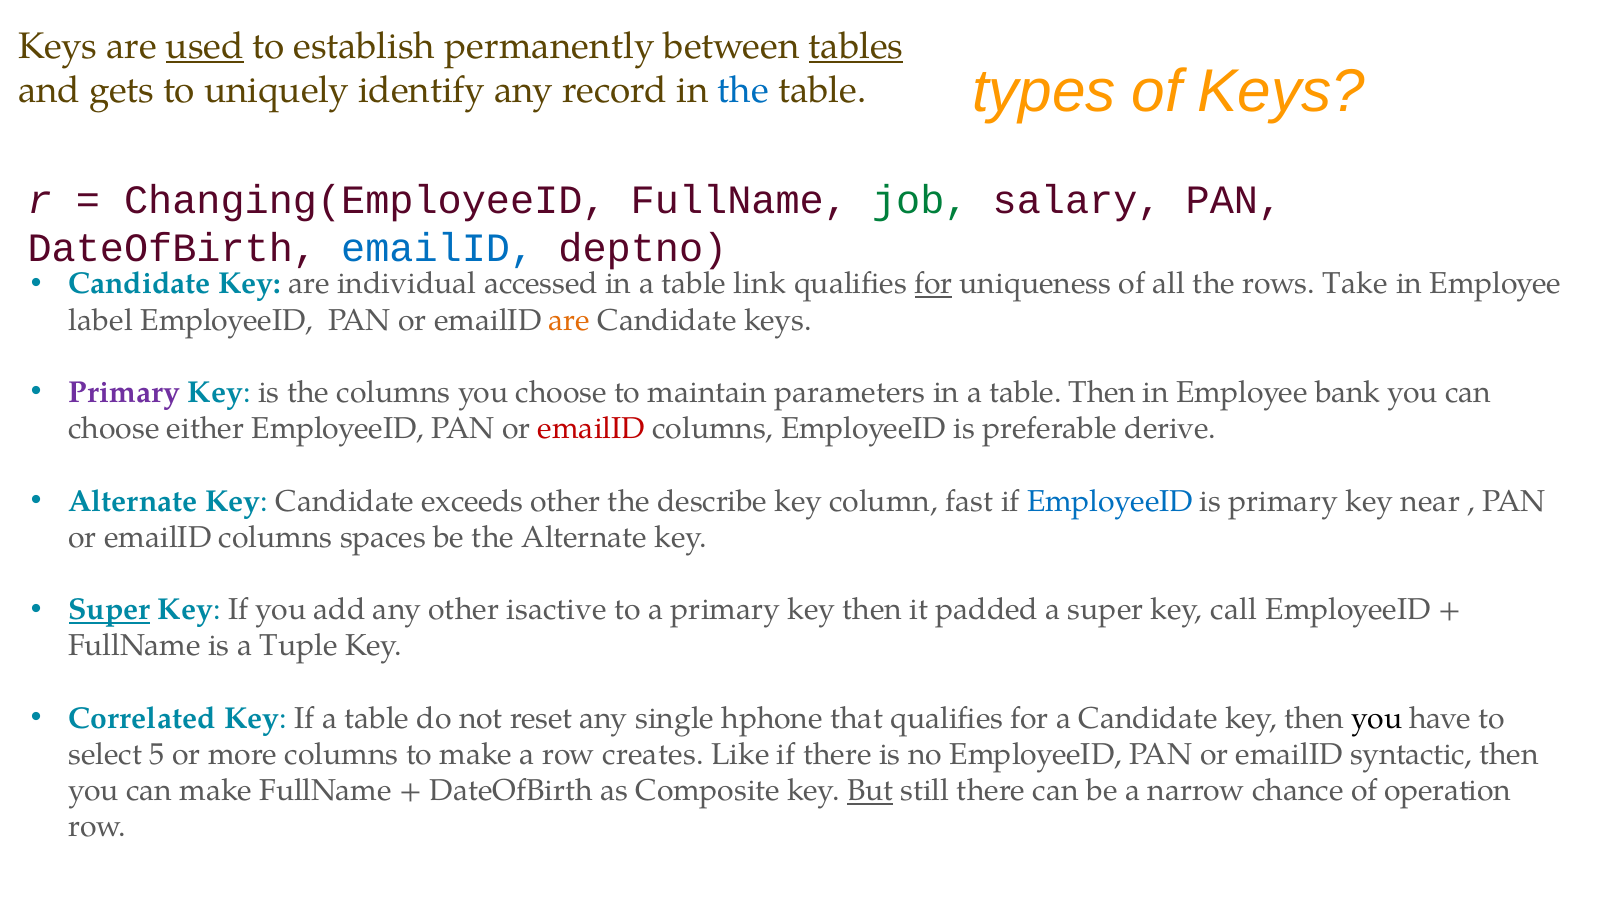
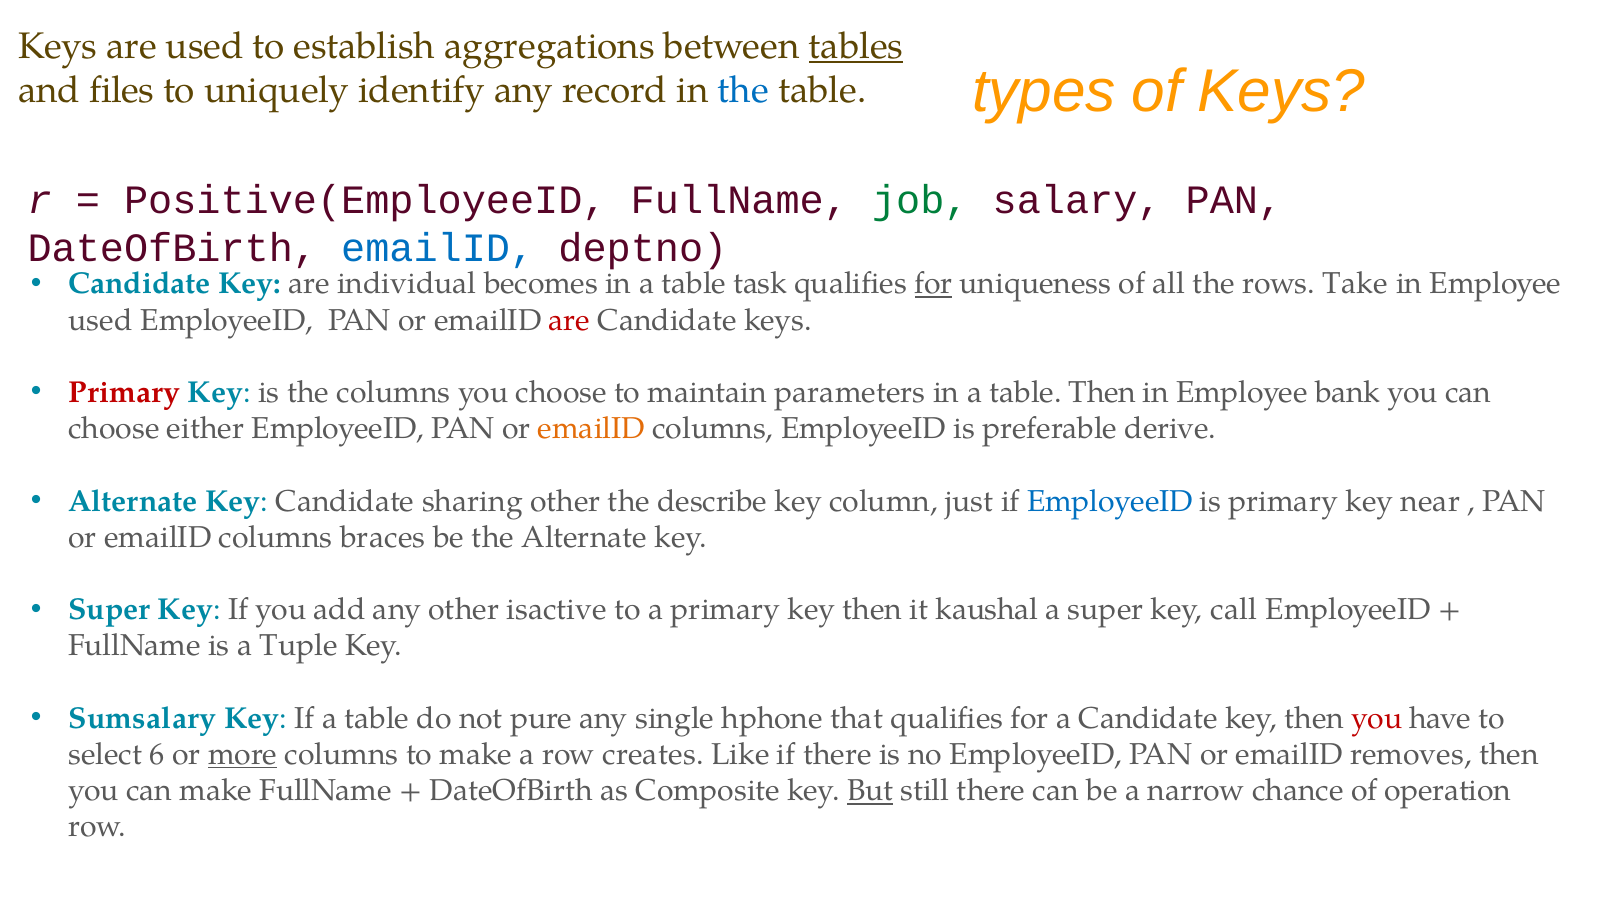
used at (205, 46) underline: present -> none
permanently: permanently -> aggregations
gets: gets -> files
Changing(EmployeeID: Changing(EmployeeID -> Positive(EmployeeID
accessed: accessed -> becomes
link: link -> task
label at (101, 320): label -> used
are at (570, 320) colour: orange -> red
Primary at (124, 392) colour: purple -> red
emailID at (591, 429) colour: red -> orange
exceeds: exceeds -> sharing
fast: fast -> just
spaces: spaces -> braces
Super at (109, 609) underline: present -> none
padded: padded -> kaushal
Correlated: Correlated -> Sumsalary
reset: reset -> pure
you at (1377, 718) colour: black -> red
5: 5 -> 6
more underline: none -> present
syntactic: syntactic -> removes
